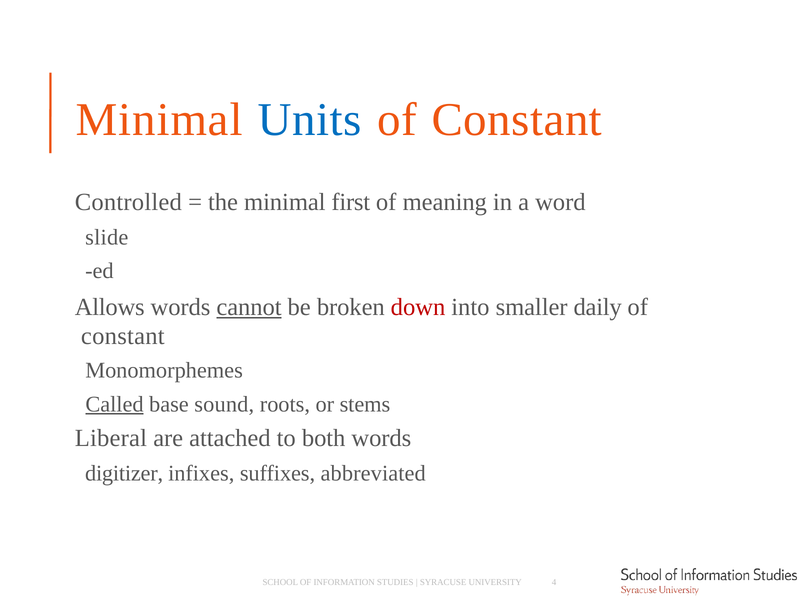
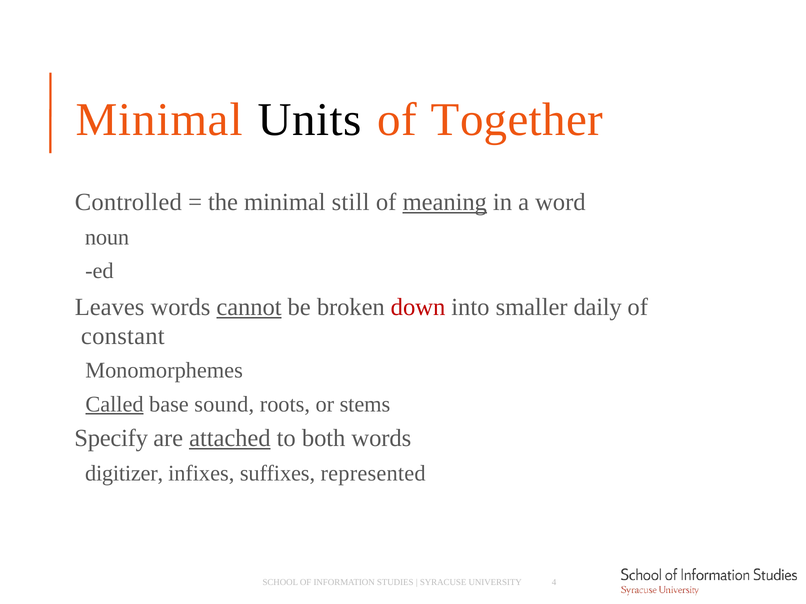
Units colour: blue -> black
Constant at (517, 120): Constant -> Together
first: first -> still
meaning underline: none -> present
slide: slide -> noun
Allows: Allows -> Leaves
Liberal: Liberal -> Specify
attached underline: none -> present
abbreviated: abbreviated -> represented
